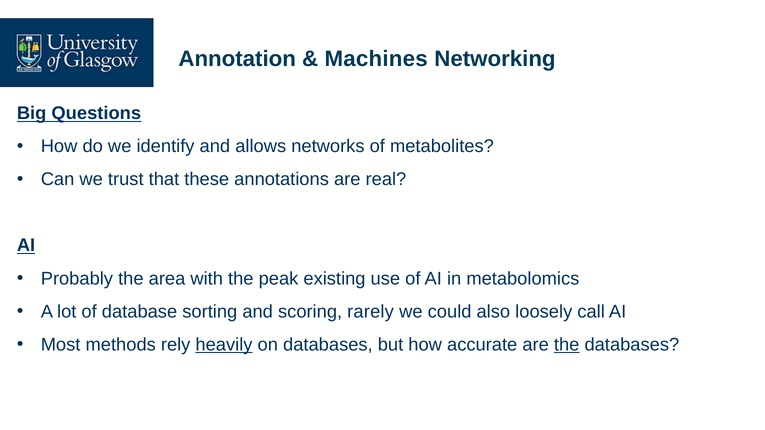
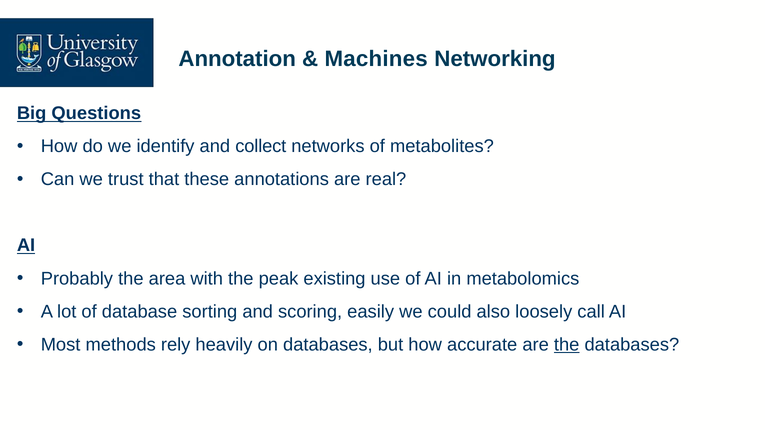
allows: allows -> collect
rarely: rarely -> easily
heavily underline: present -> none
